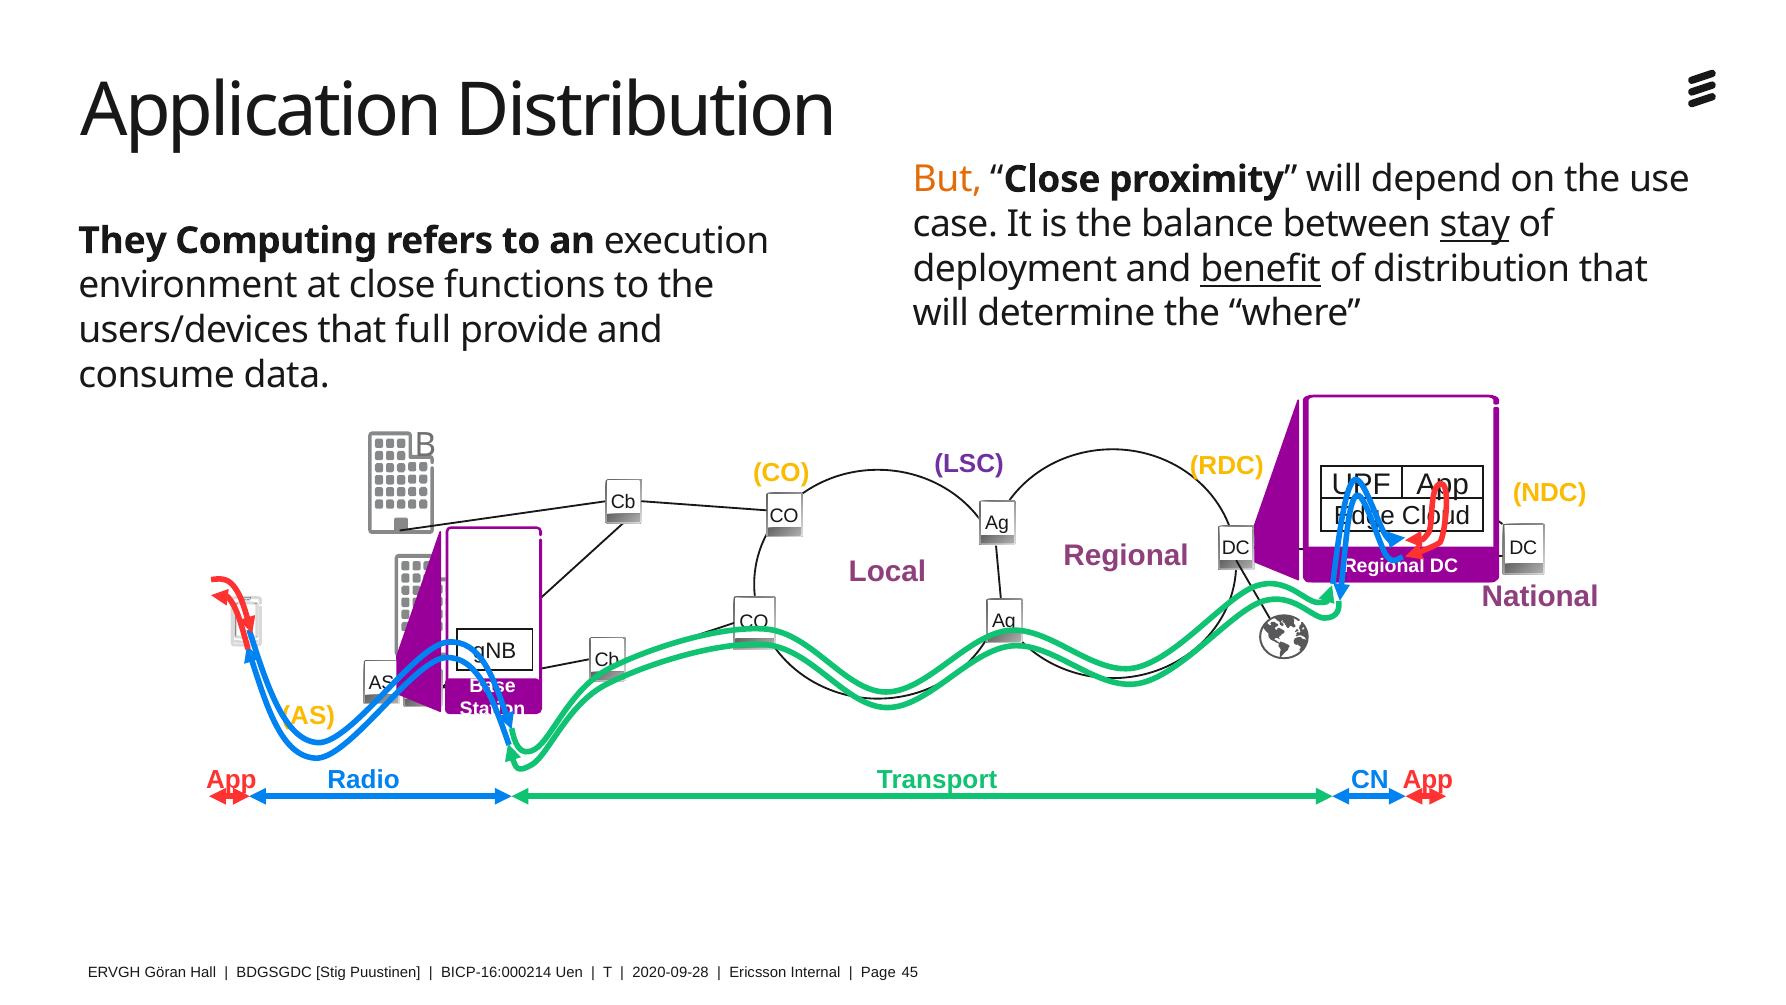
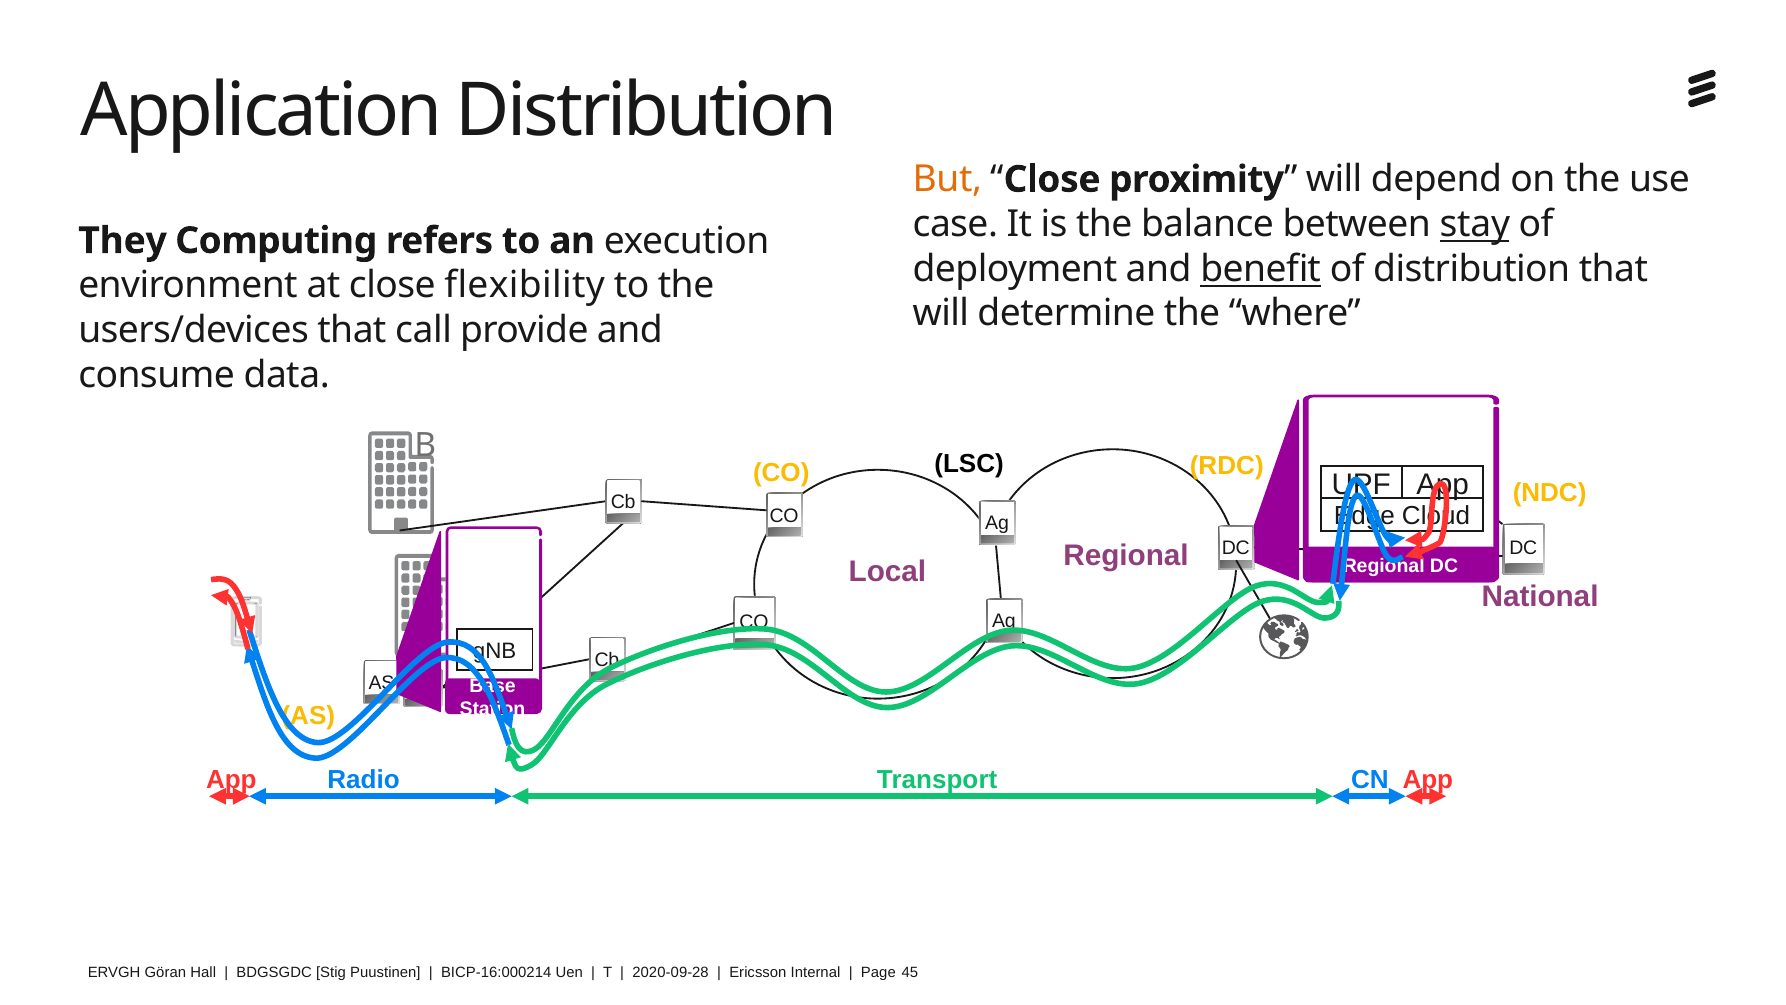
functions: functions -> flexibility
full: full -> call
LSC colour: purple -> black
